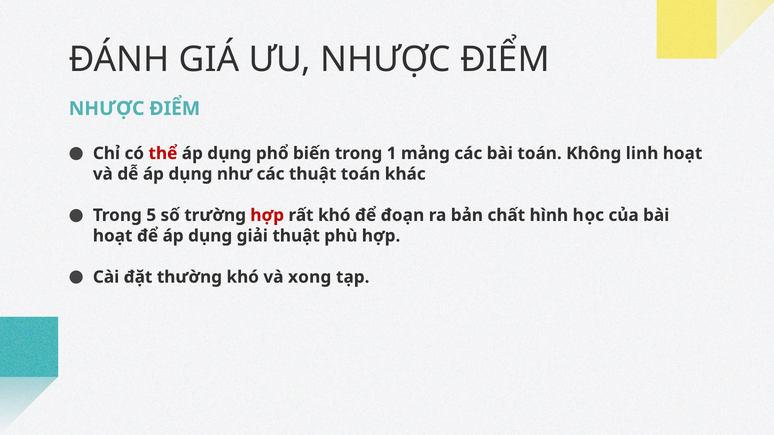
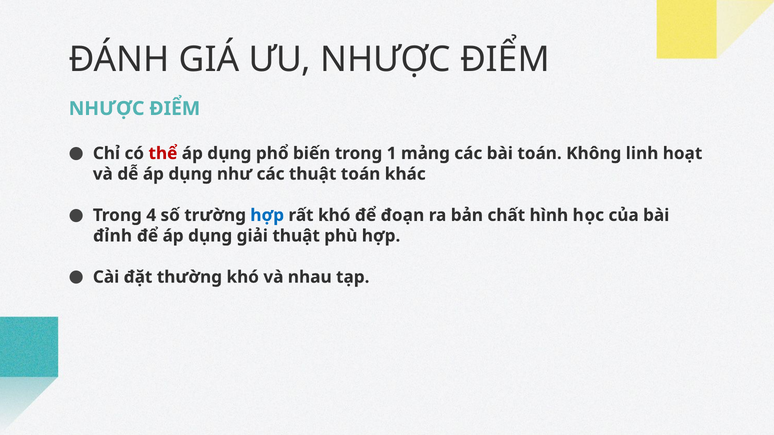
5: 5 -> 4
hợp at (267, 215) colour: red -> blue
hoạt at (113, 236): hoạt -> đỉnh
xong: xong -> nhau
